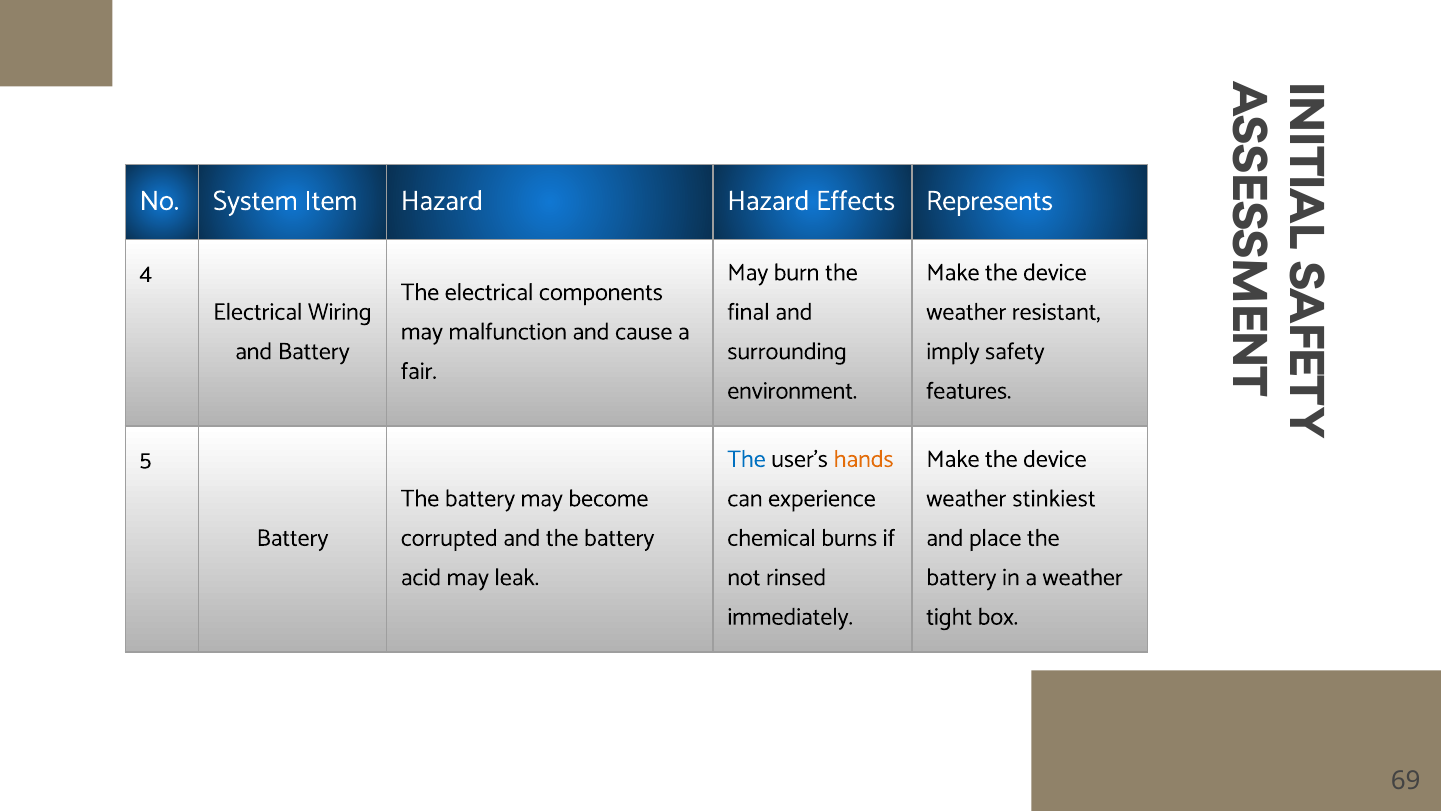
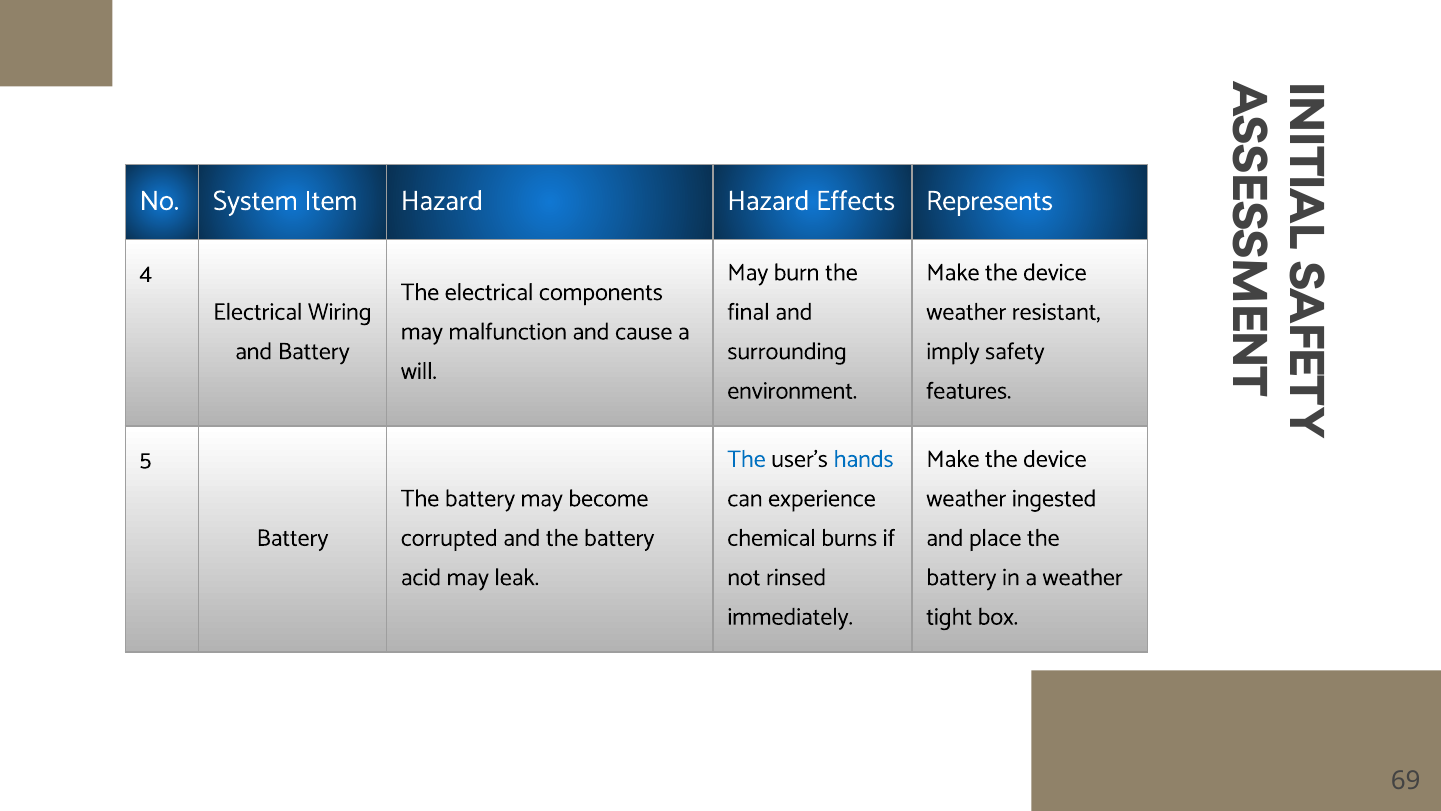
fair: fair -> will
hands colour: orange -> blue
stinkiest: stinkiest -> ingested
